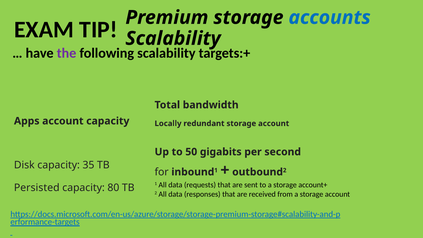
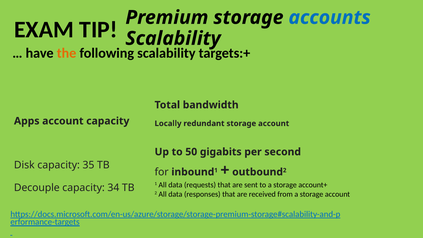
the colour: purple -> orange
Persisted: Persisted -> Decouple
80: 80 -> 34
